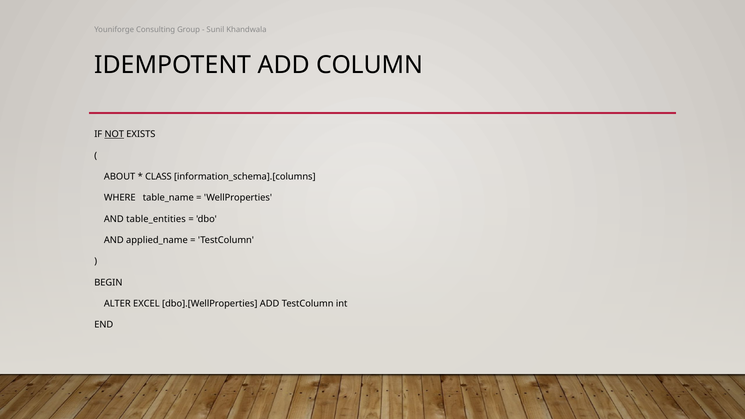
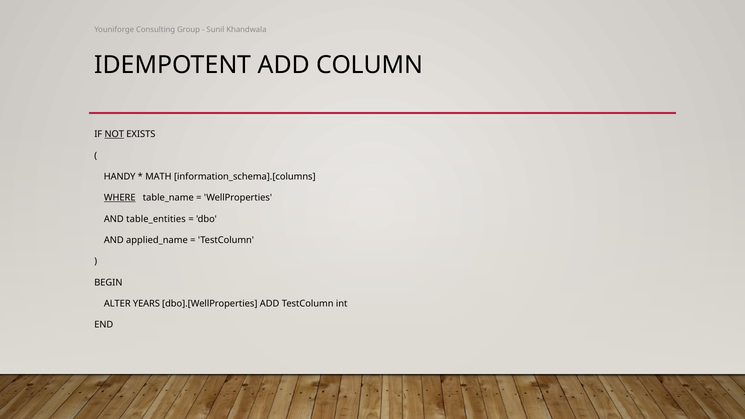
ABOUT: ABOUT -> HANDY
CLASS: CLASS -> MATH
WHERE underline: none -> present
EXCEL: EXCEL -> YEARS
